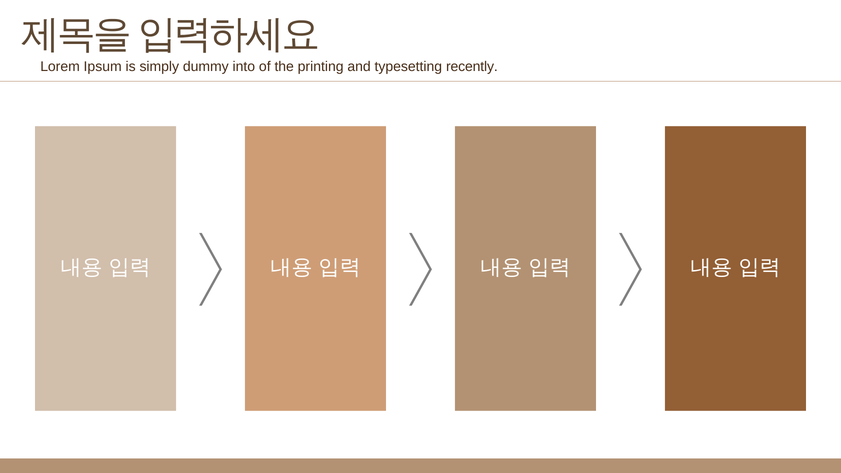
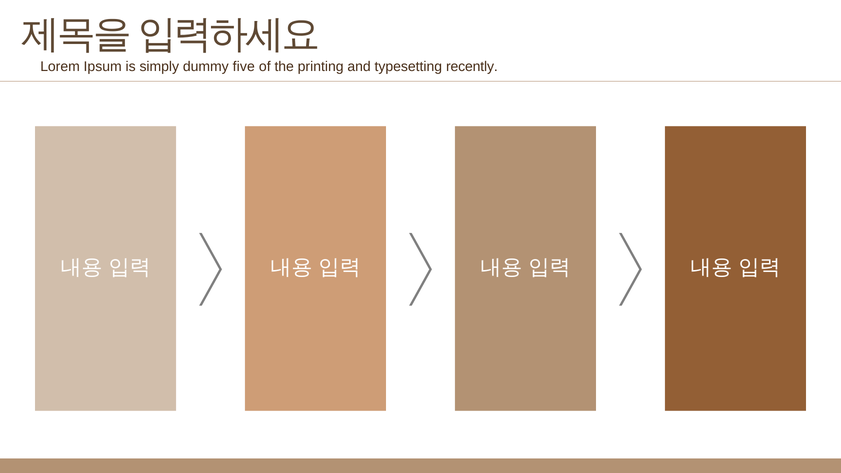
into: into -> five
